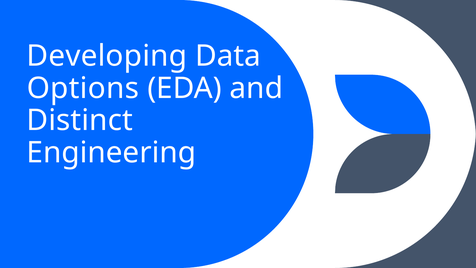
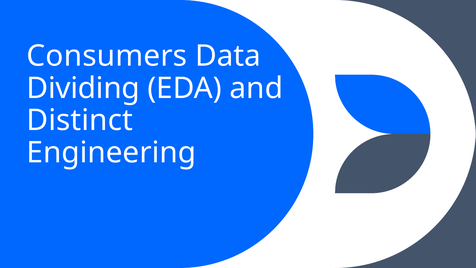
Developing: Developing -> Consumers
Options: Options -> Dividing
